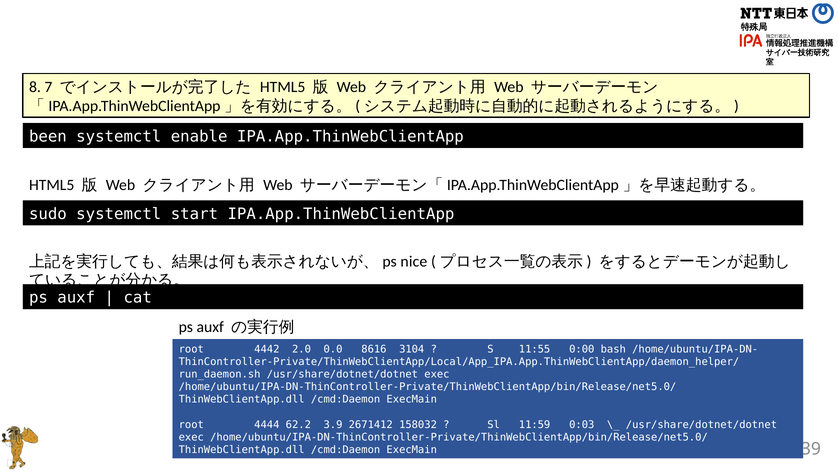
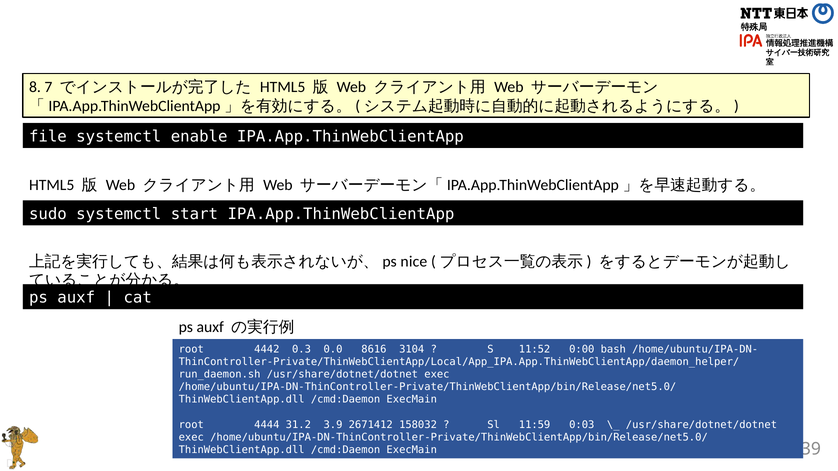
been: been -> file
2.0: 2.0 -> 0.3
11:55: 11:55 -> 11:52
62.2: 62.2 -> 31.2
